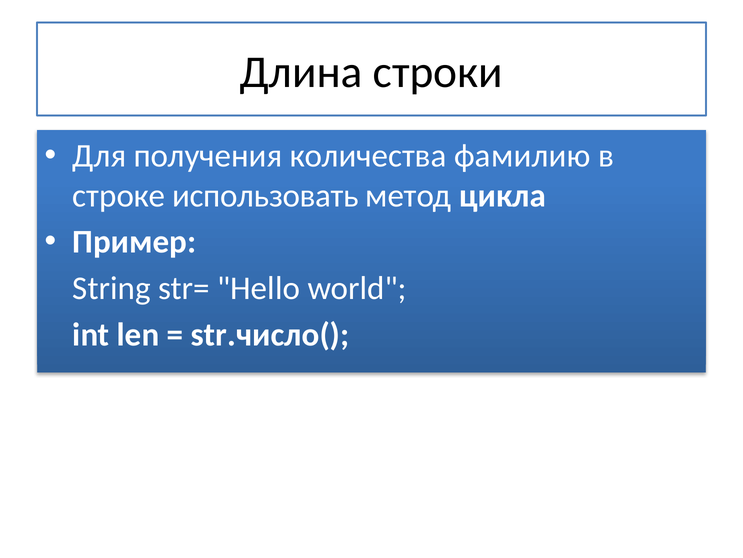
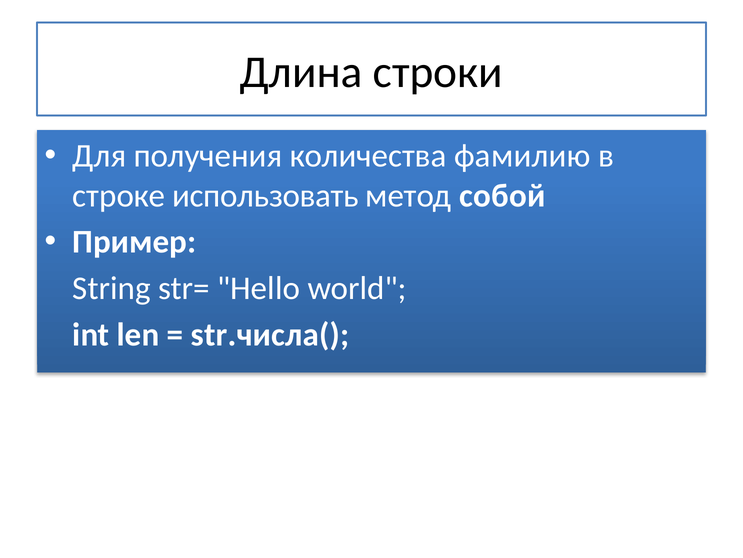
цикла: цикла -> собой
str.число(: str.число( -> str.числа(
